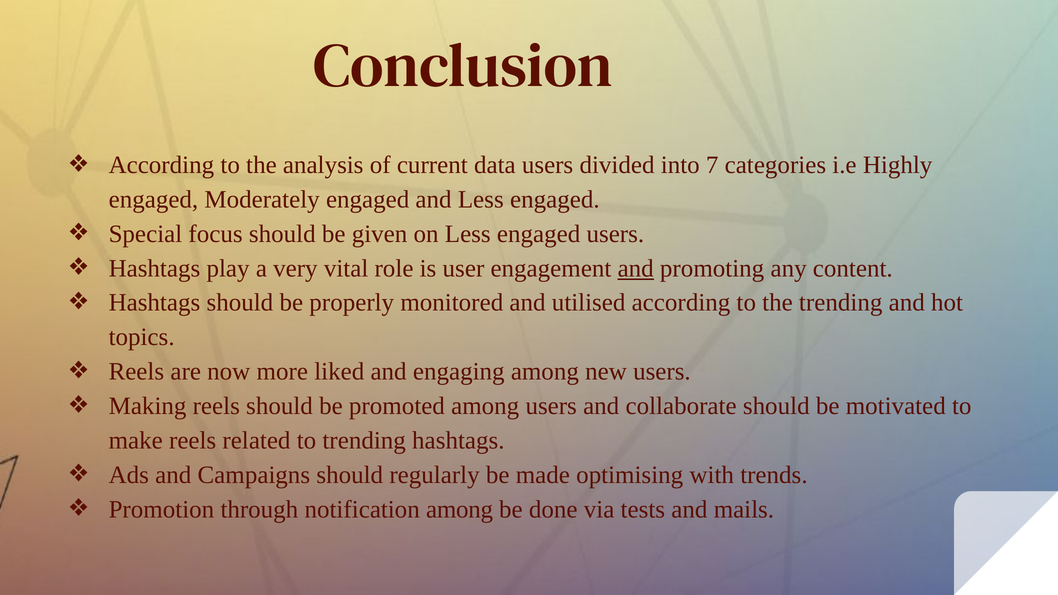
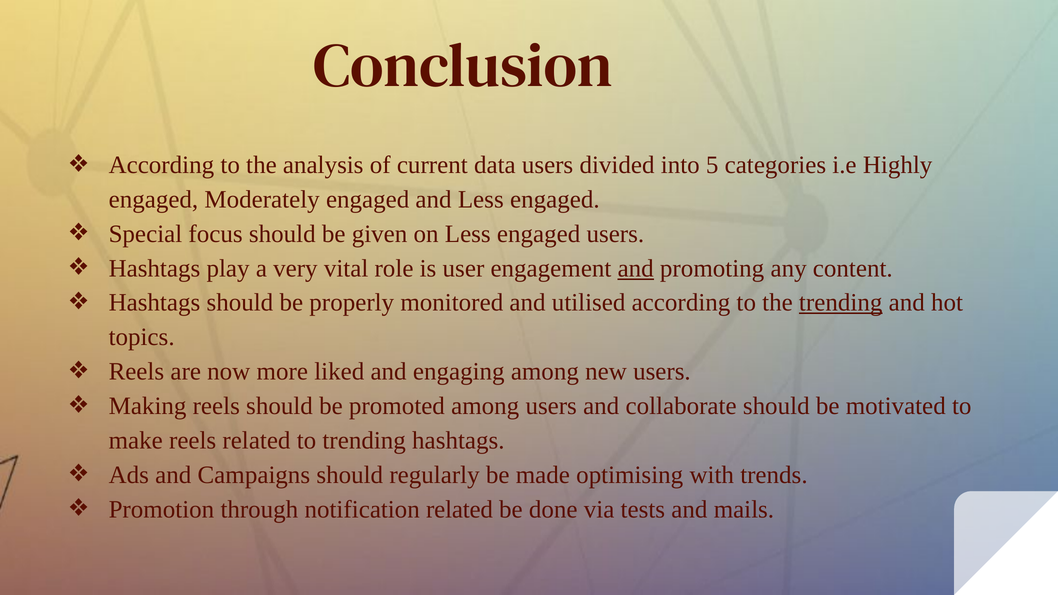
7: 7 -> 5
trending at (841, 303) underline: none -> present
notification among: among -> related
